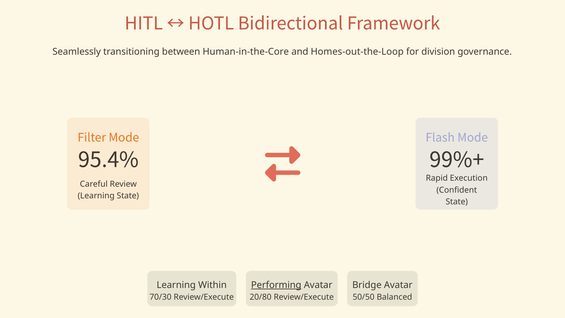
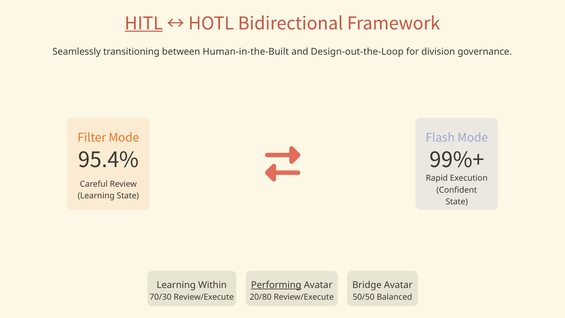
HITL underline: none -> present
Human-in-the-Core: Human-in-the-Core -> Human-in-the-Built
Homes-out-the-Loop: Homes-out-the-Loop -> Design-out-the-Loop
